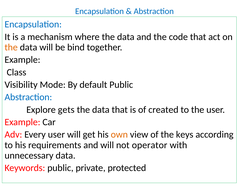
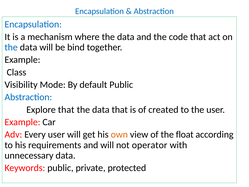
the at (11, 47) colour: orange -> blue
Explore gets: gets -> that
keys: keys -> float
